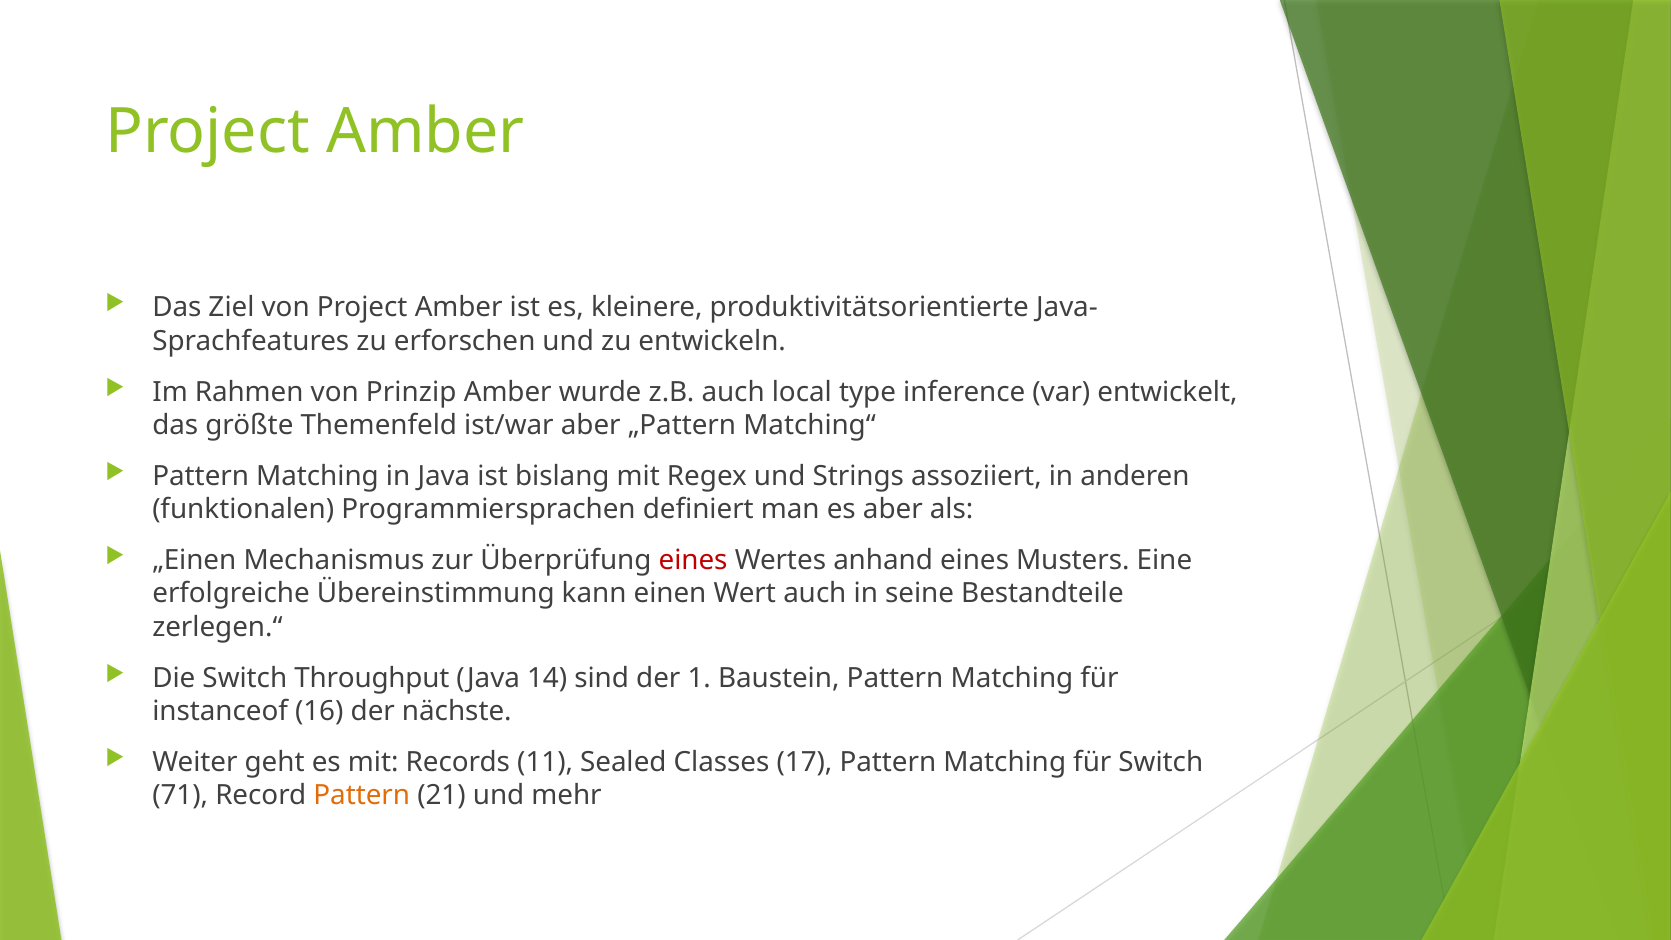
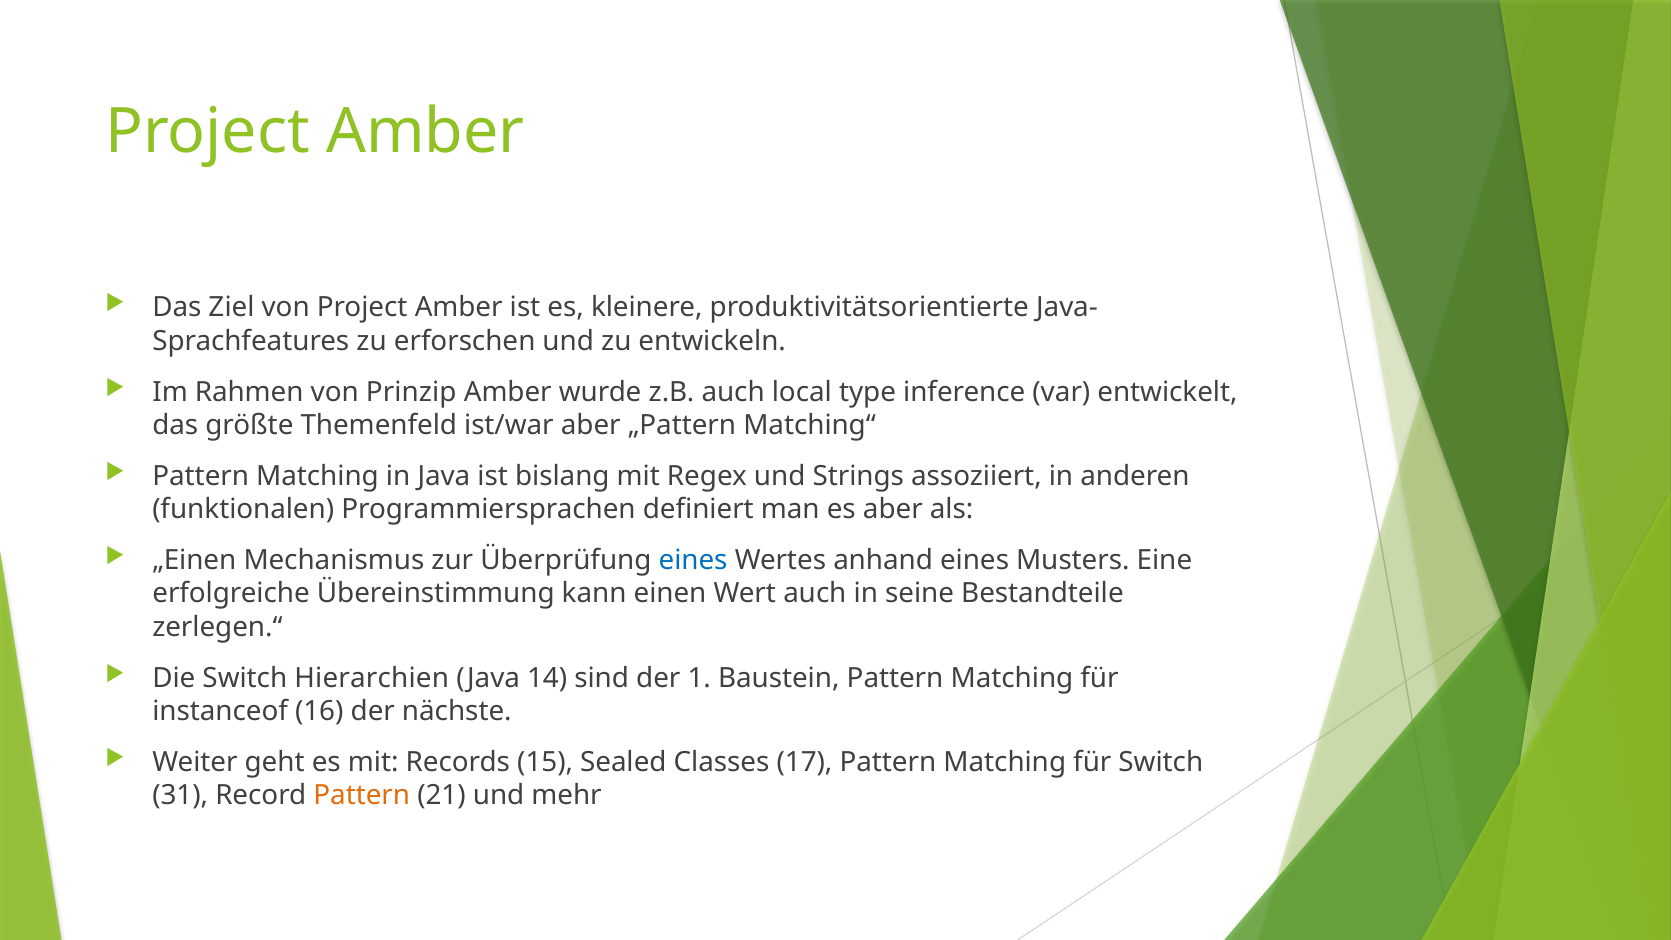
eines at (693, 560) colour: red -> blue
Throughput: Throughput -> Hierarchien
11: 11 -> 15
71: 71 -> 31
